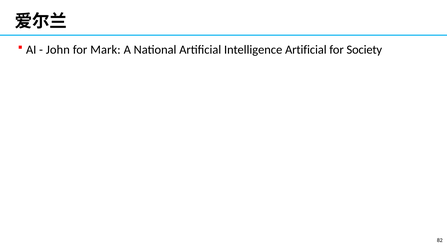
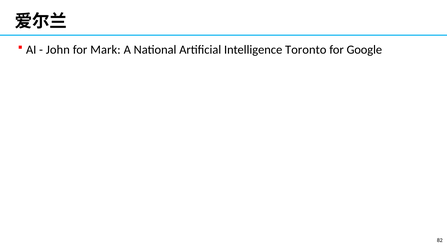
Intelligence Artificial: Artificial -> Toronto
Society: Society -> Google
